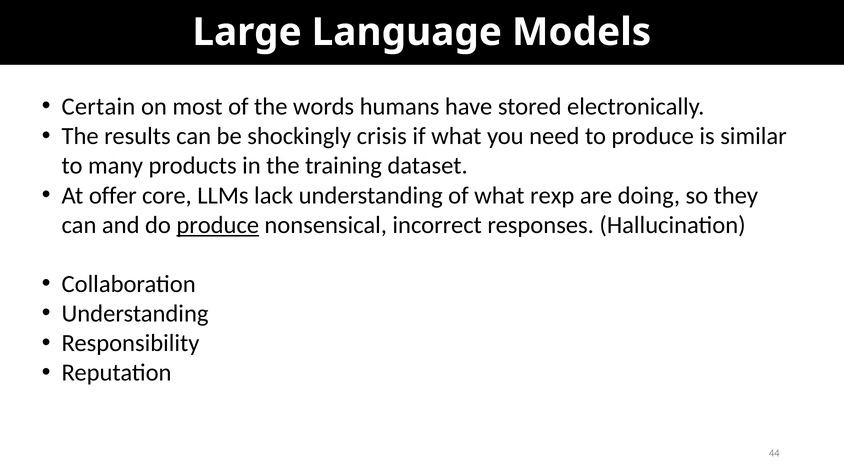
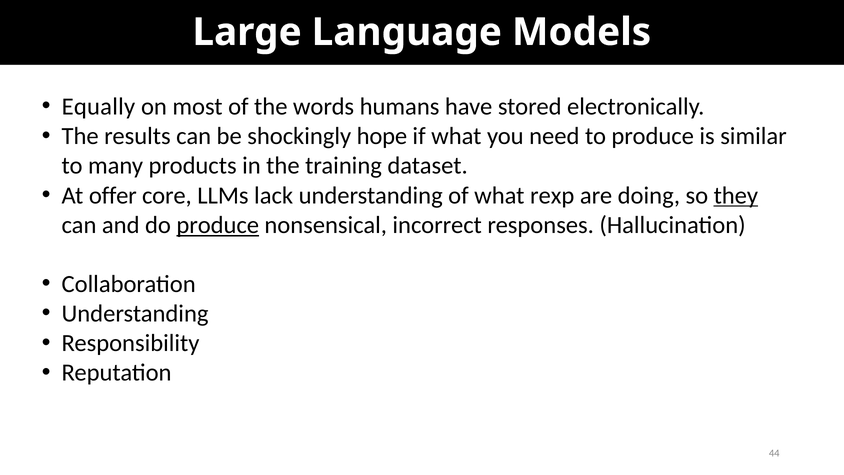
Certain: Certain -> Equally
crisis: crisis -> hope
they underline: none -> present
